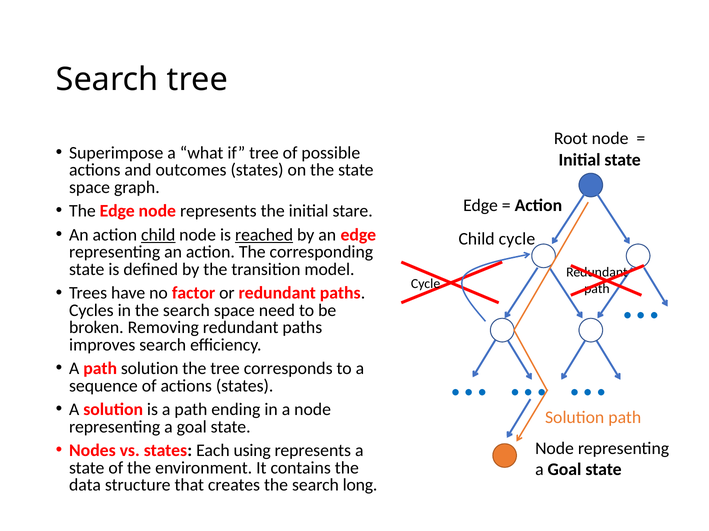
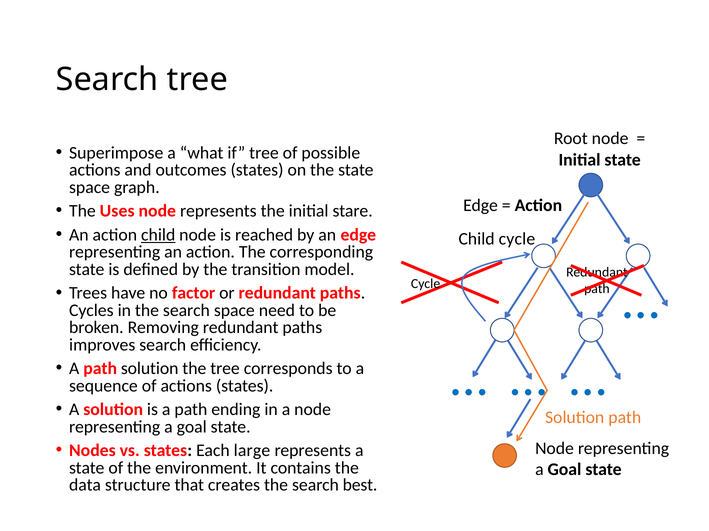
The Edge: Edge -> Uses
reached underline: present -> none
using: using -> large
long: long -> best
